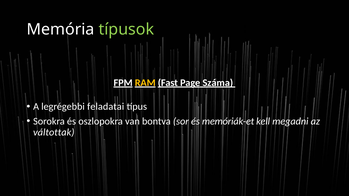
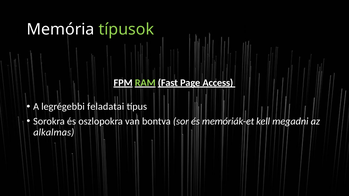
RAM colour: yellow -> light green
Száma: Száma -> Access
váltottak: váltottak -> alkalmas
